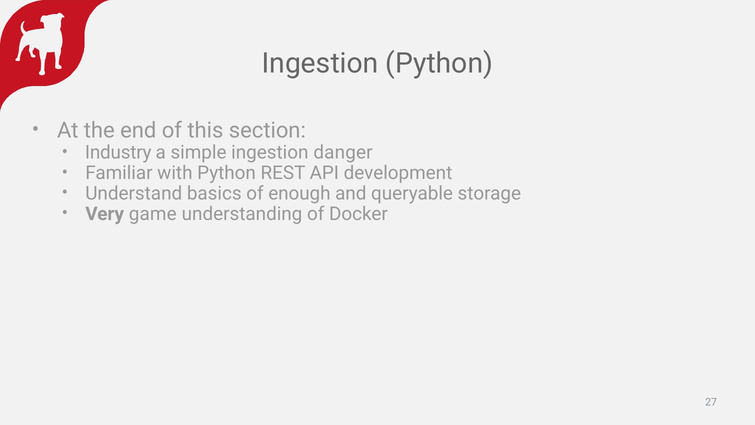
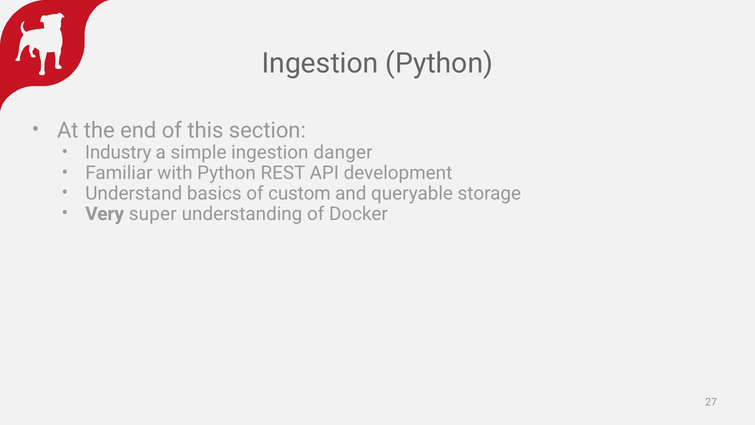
enough: enough -> custom
game: game -> super
